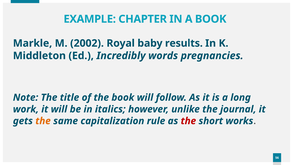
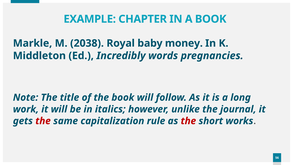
2002: 2002 -> 2038
results: results -> money
the at (43, 121) colour: orange -> red
